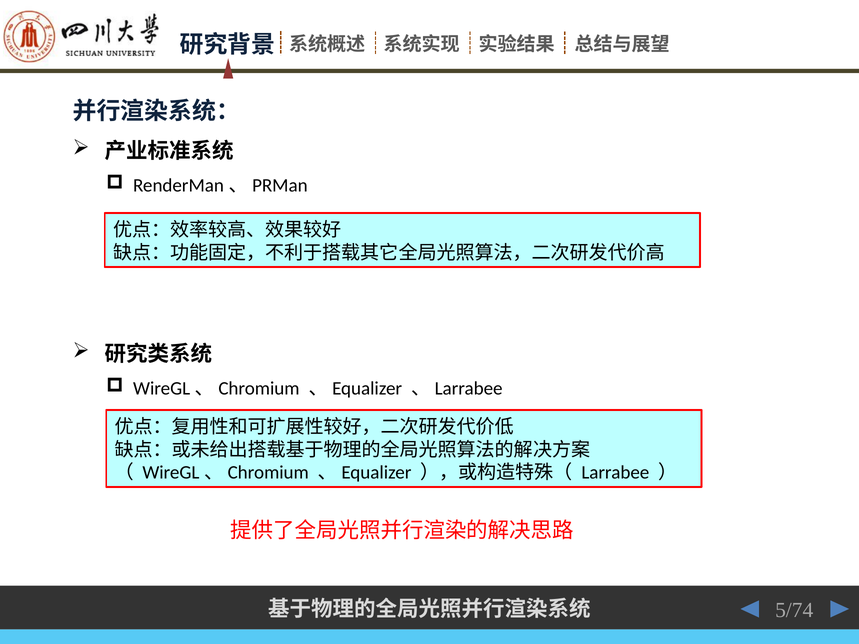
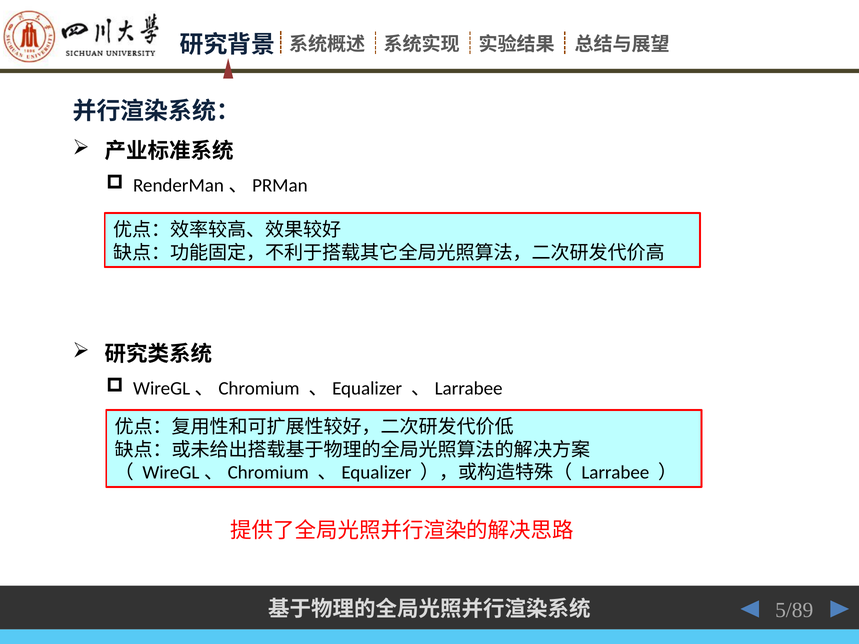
5/74: 5/74 -> 5/89
